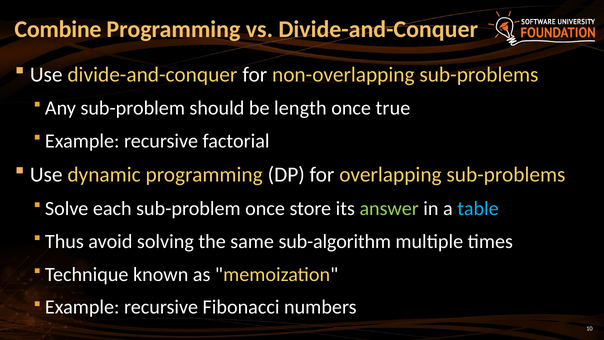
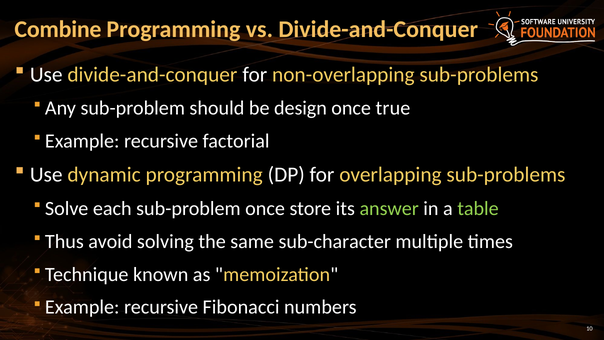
length: length -> design
table colour: light blue -> light green
sub-algorithm: sub-algorithm -> sub-character
